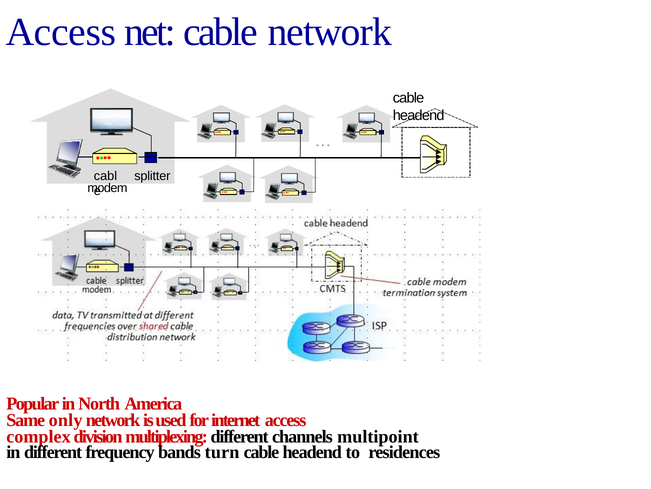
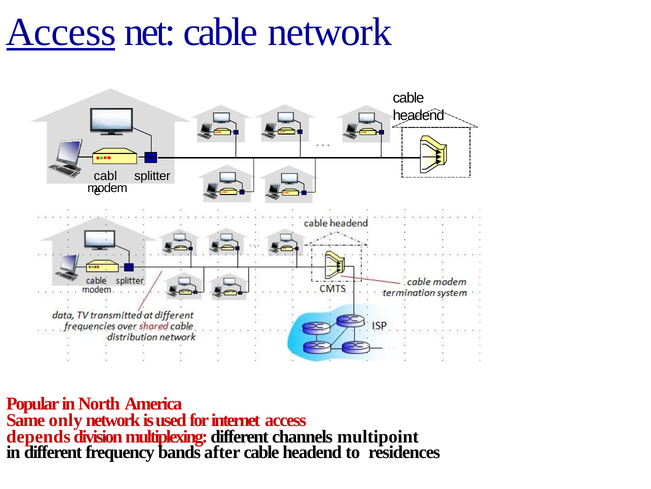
Access at (61, 32) underline: none -> present
complex: complex -> depends
turn: turn -> after
